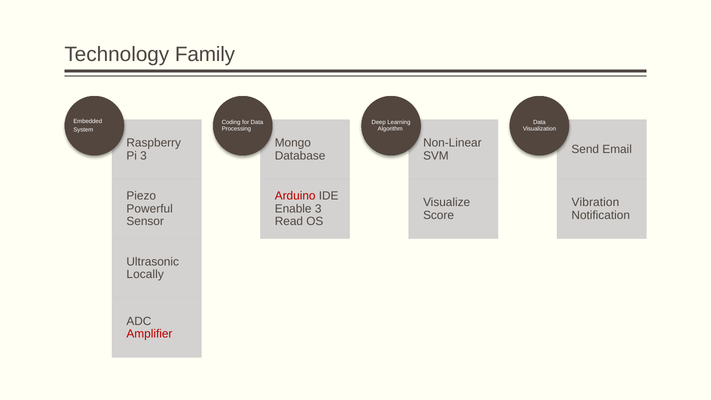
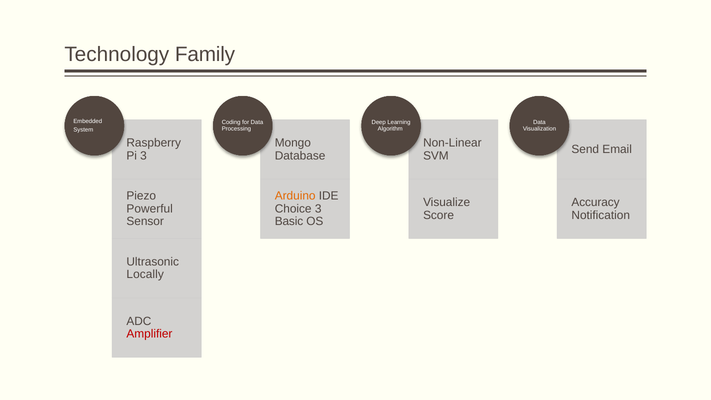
Arduino colour: red -> orange
Vibration: Vibration -> Accuracy
Enable: Enable -> Choice
Read: Read -> Basic
